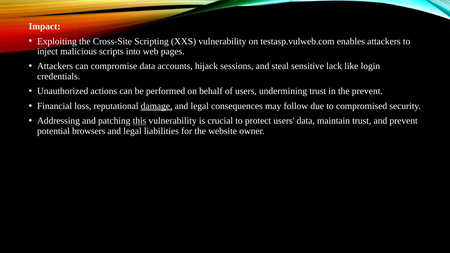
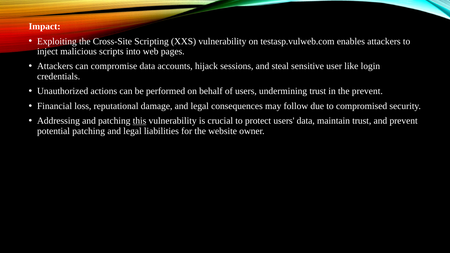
lack: lack -> user
damage underline: present -> none
potential browsers: browsers -> patching
